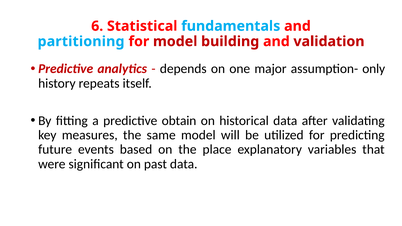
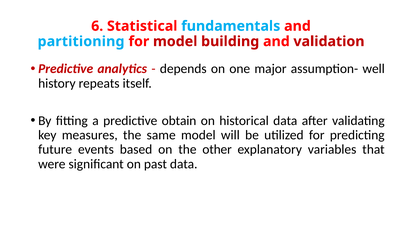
only: only -> well
place: place -> other
